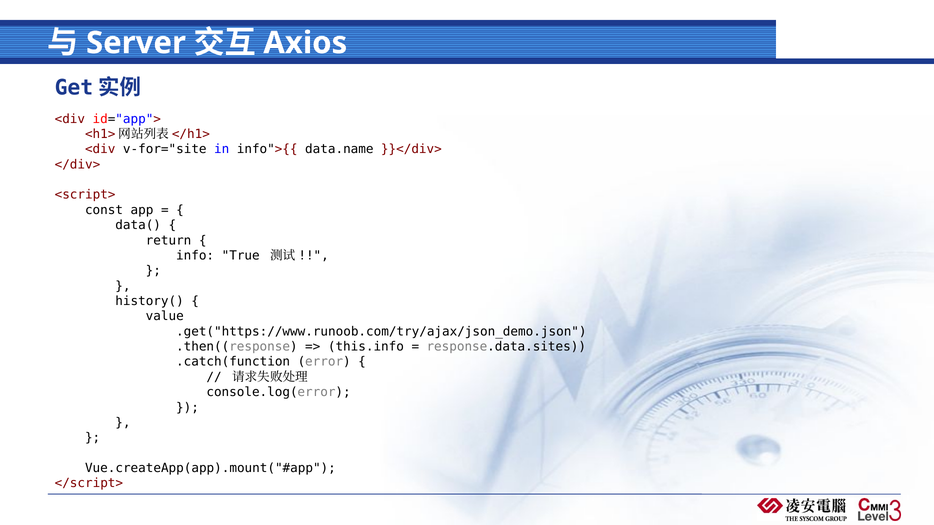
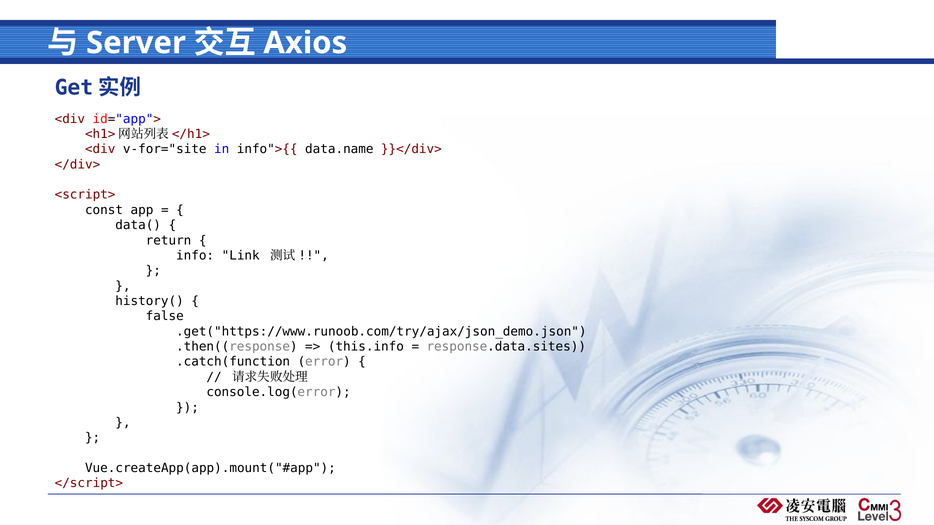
True: True -> Link
value: value -> false
